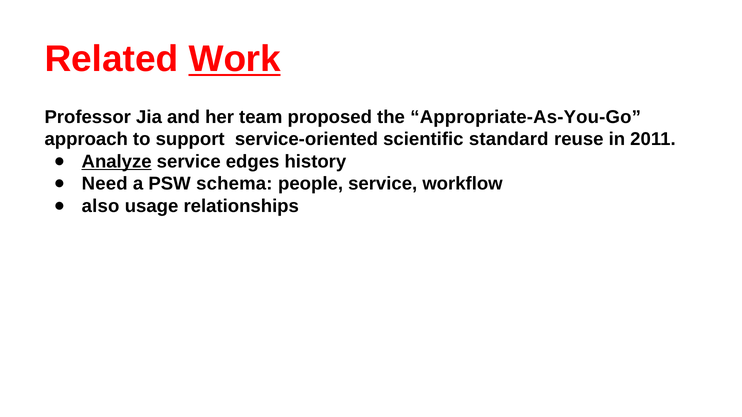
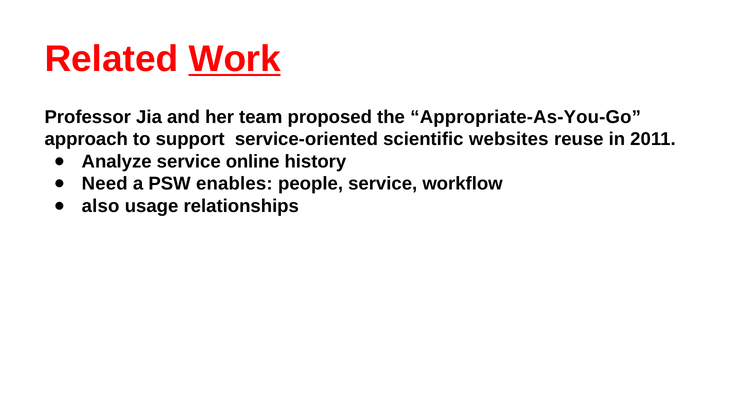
standard: standard -> websites
Analyze underline: present -> none
edges: edges -> online
schema: schema -> enables
